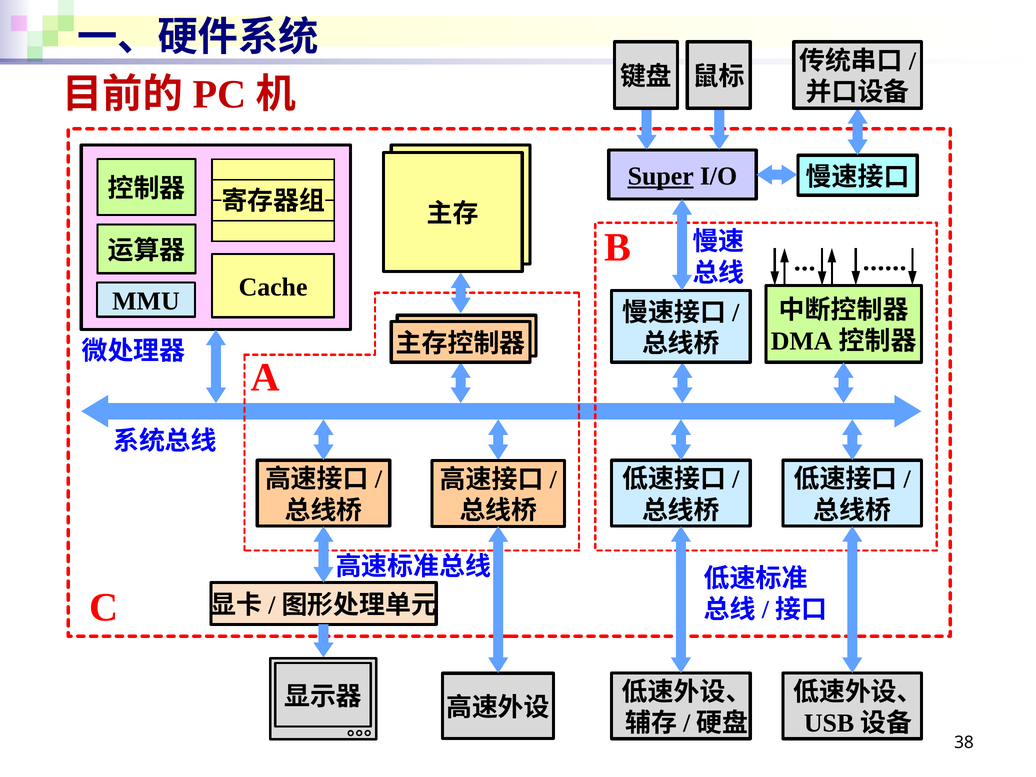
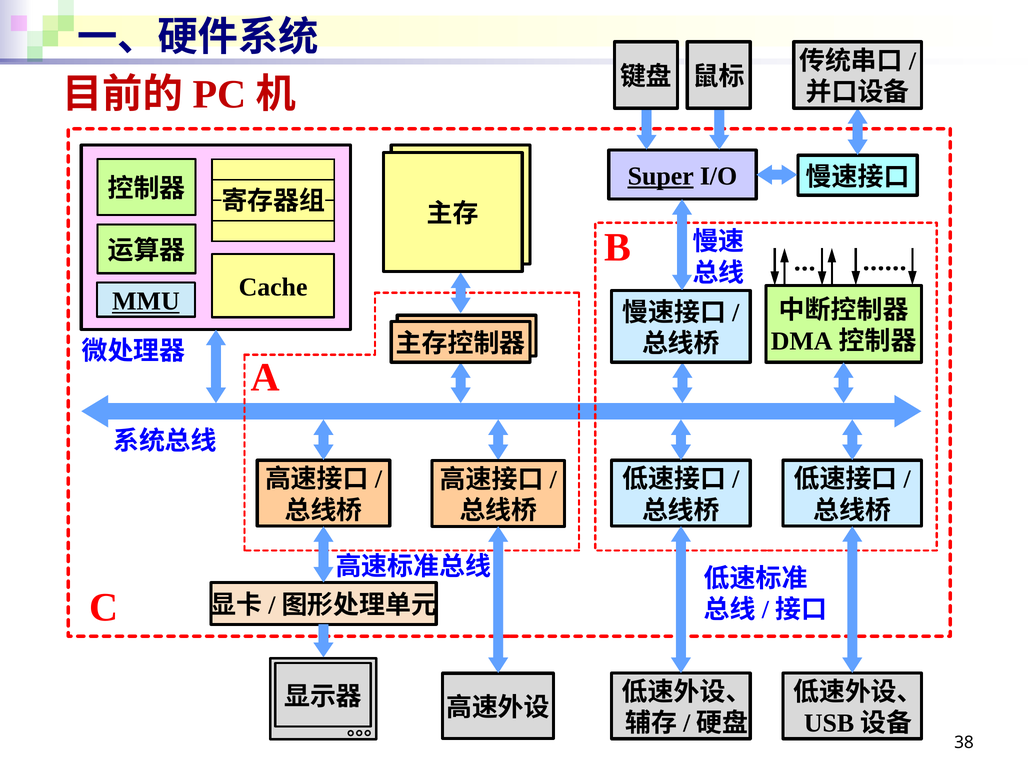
MMU underline: none -> present
